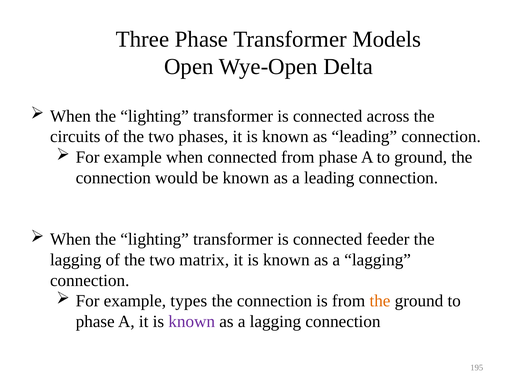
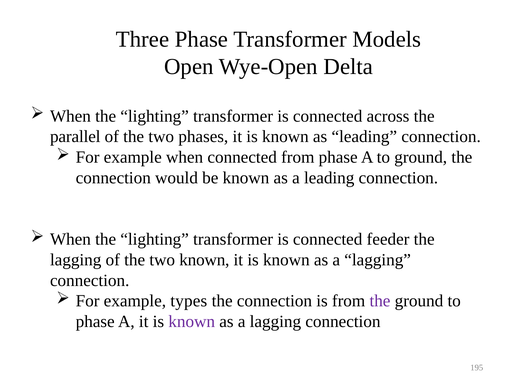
circuits: circuits -> parallel
two matrix: matrix -> known
the at (380, 301) colour: orange -> purple
